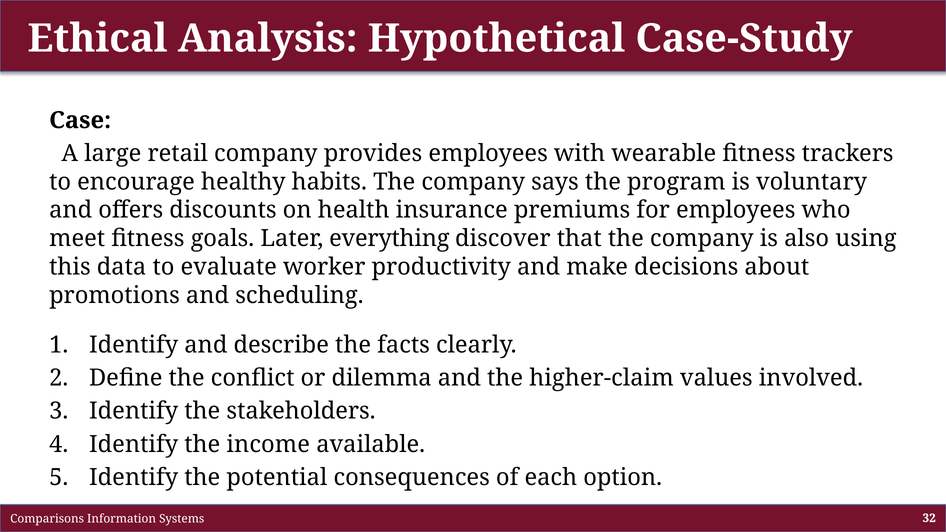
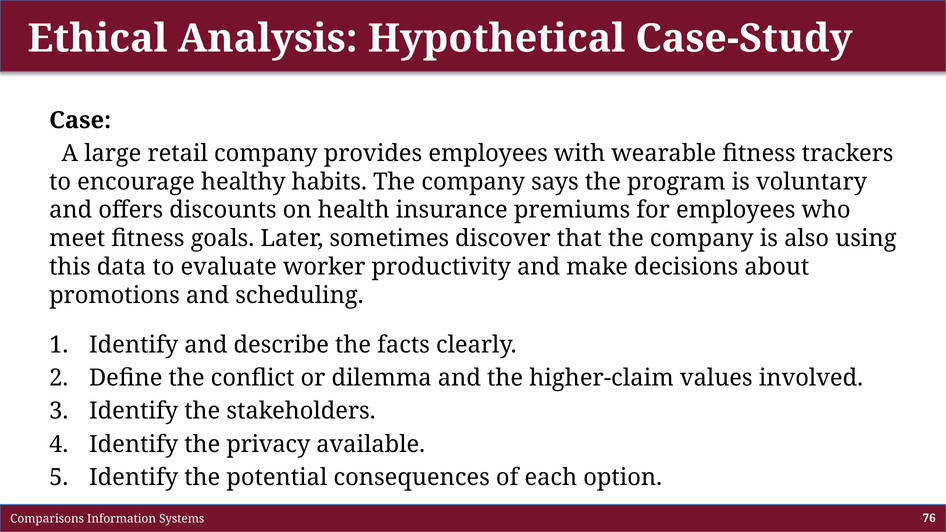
everything: everything -> sometimes
income: income -> privacy
32: 32 -> 76
